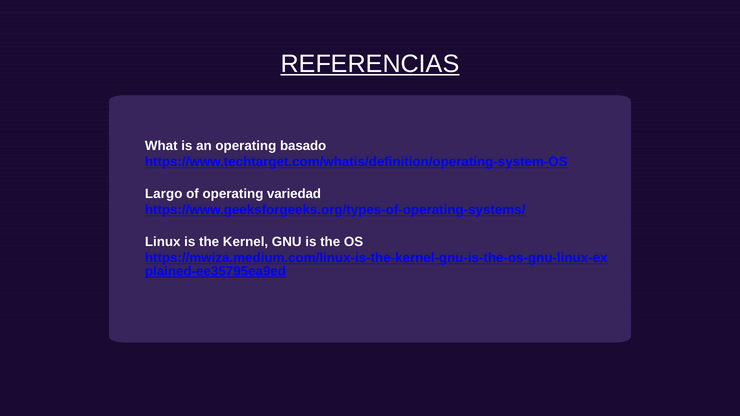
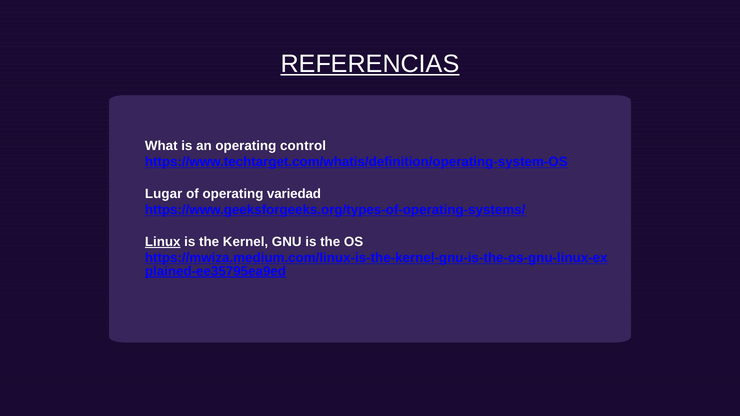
basado: basado -> control
Largo: Largo -> Lugar
Linux underline: none -> present
